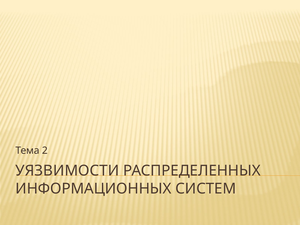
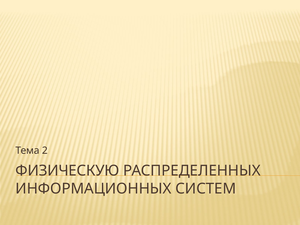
УЯЗВИМОСТИ: УЯЗВИМОСТИ -> ФИЗИЧЕСКУЮ
